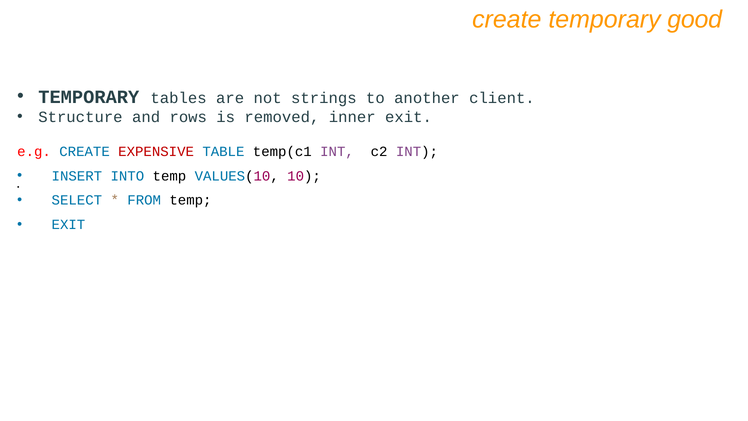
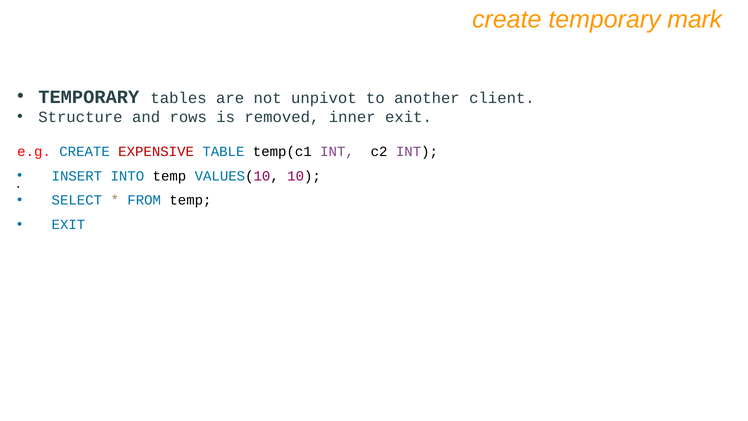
good: good -> mark
strings: strings -> unpivot
